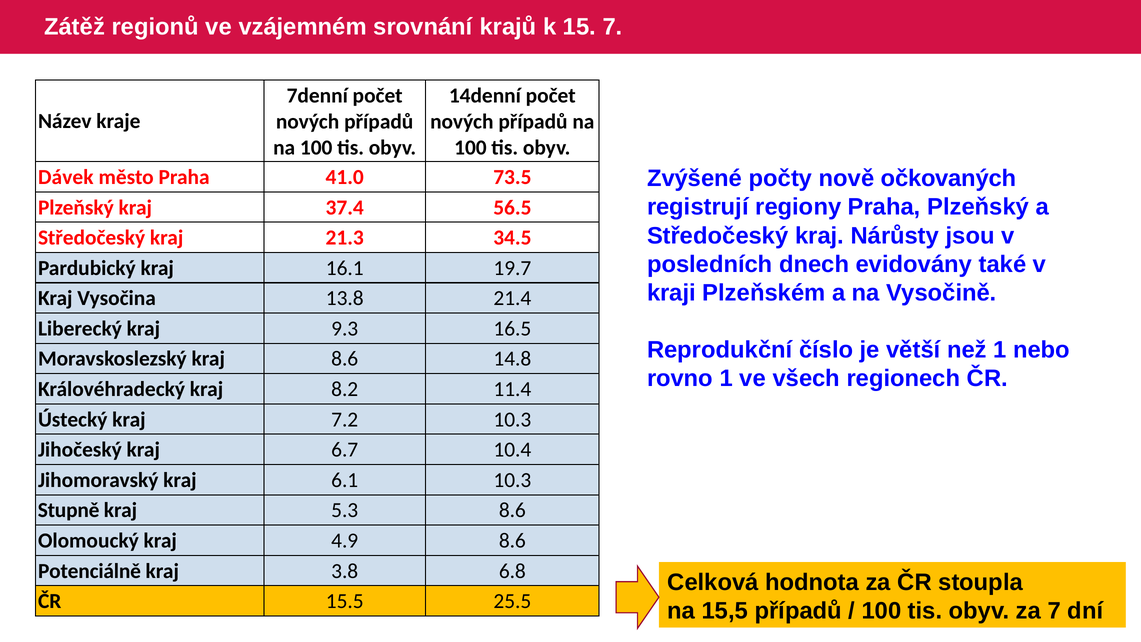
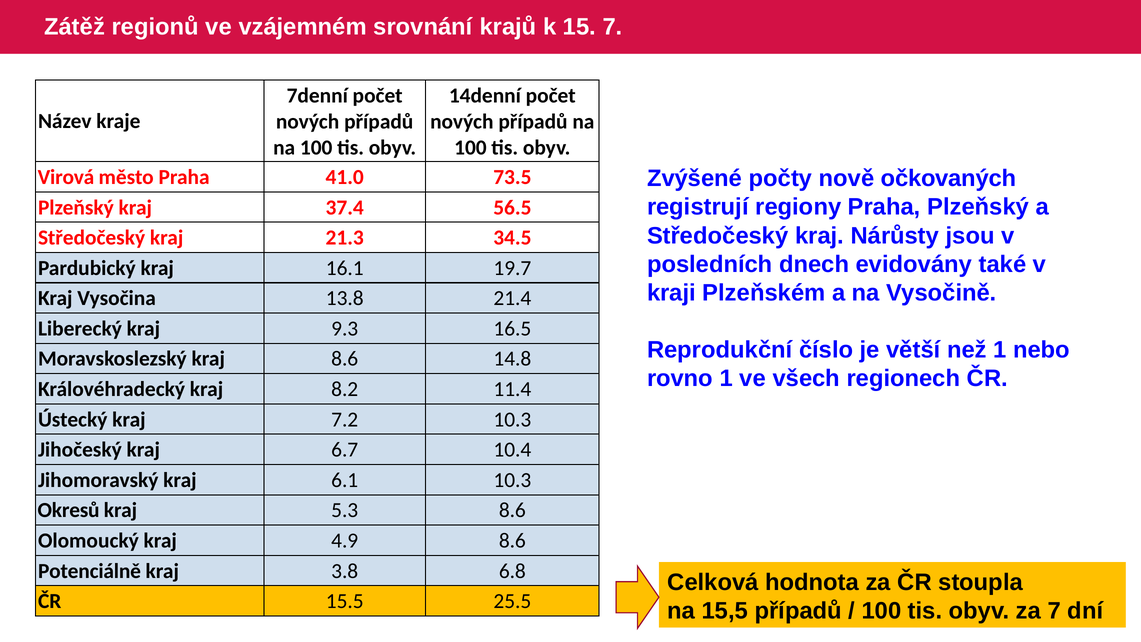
Dávek: Dávek -> Virová
Stupně: Stupně -> Okresů
